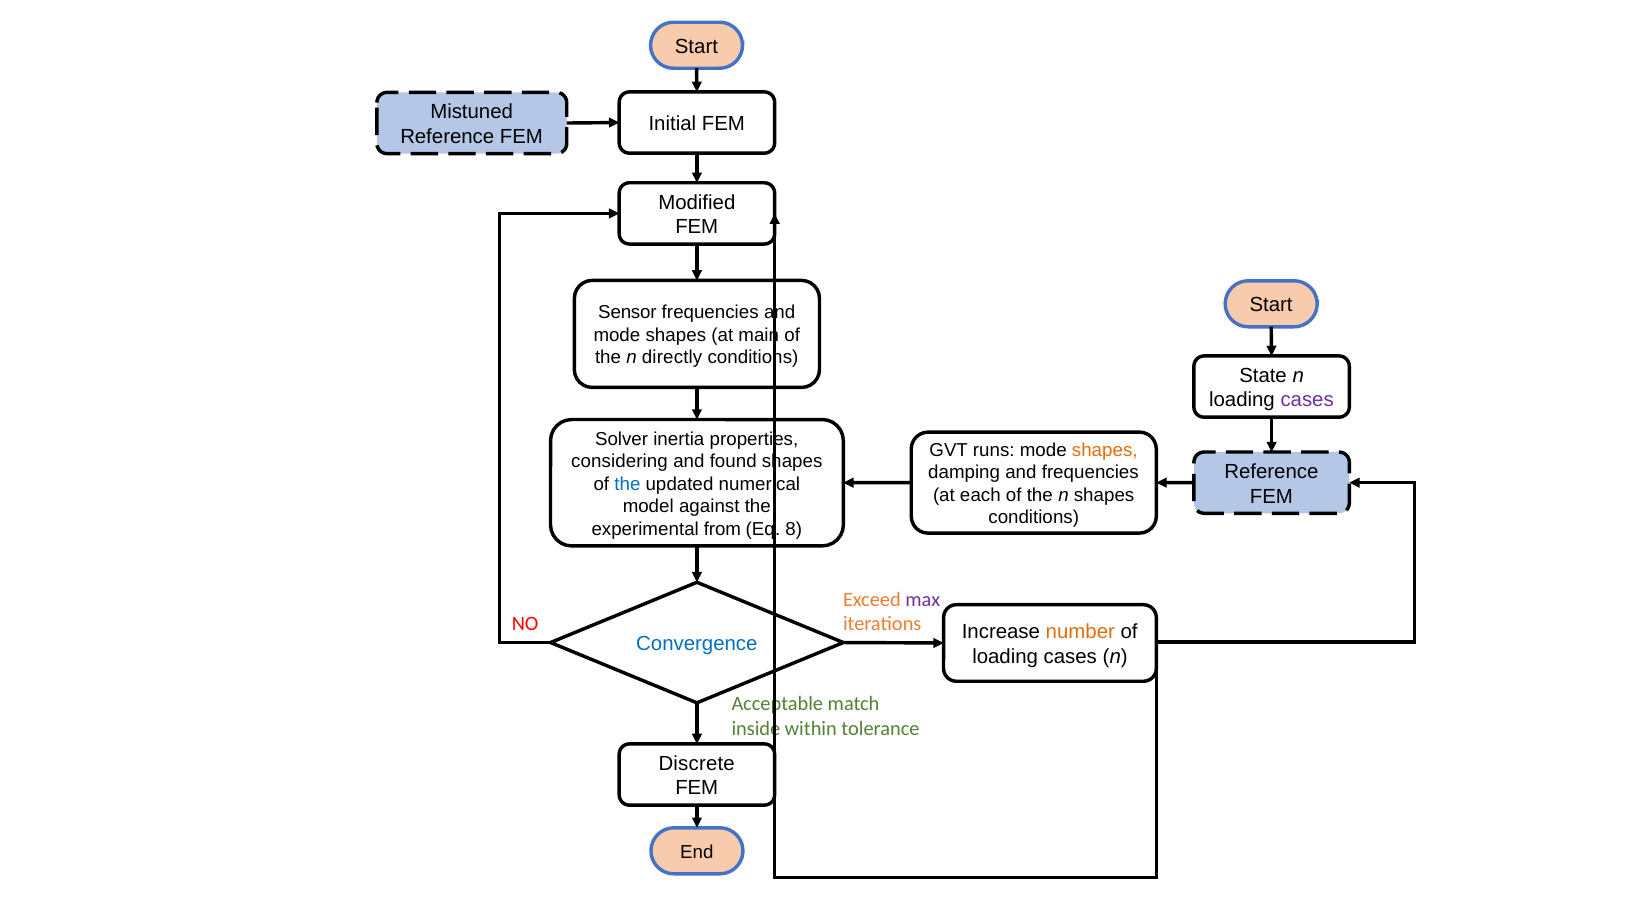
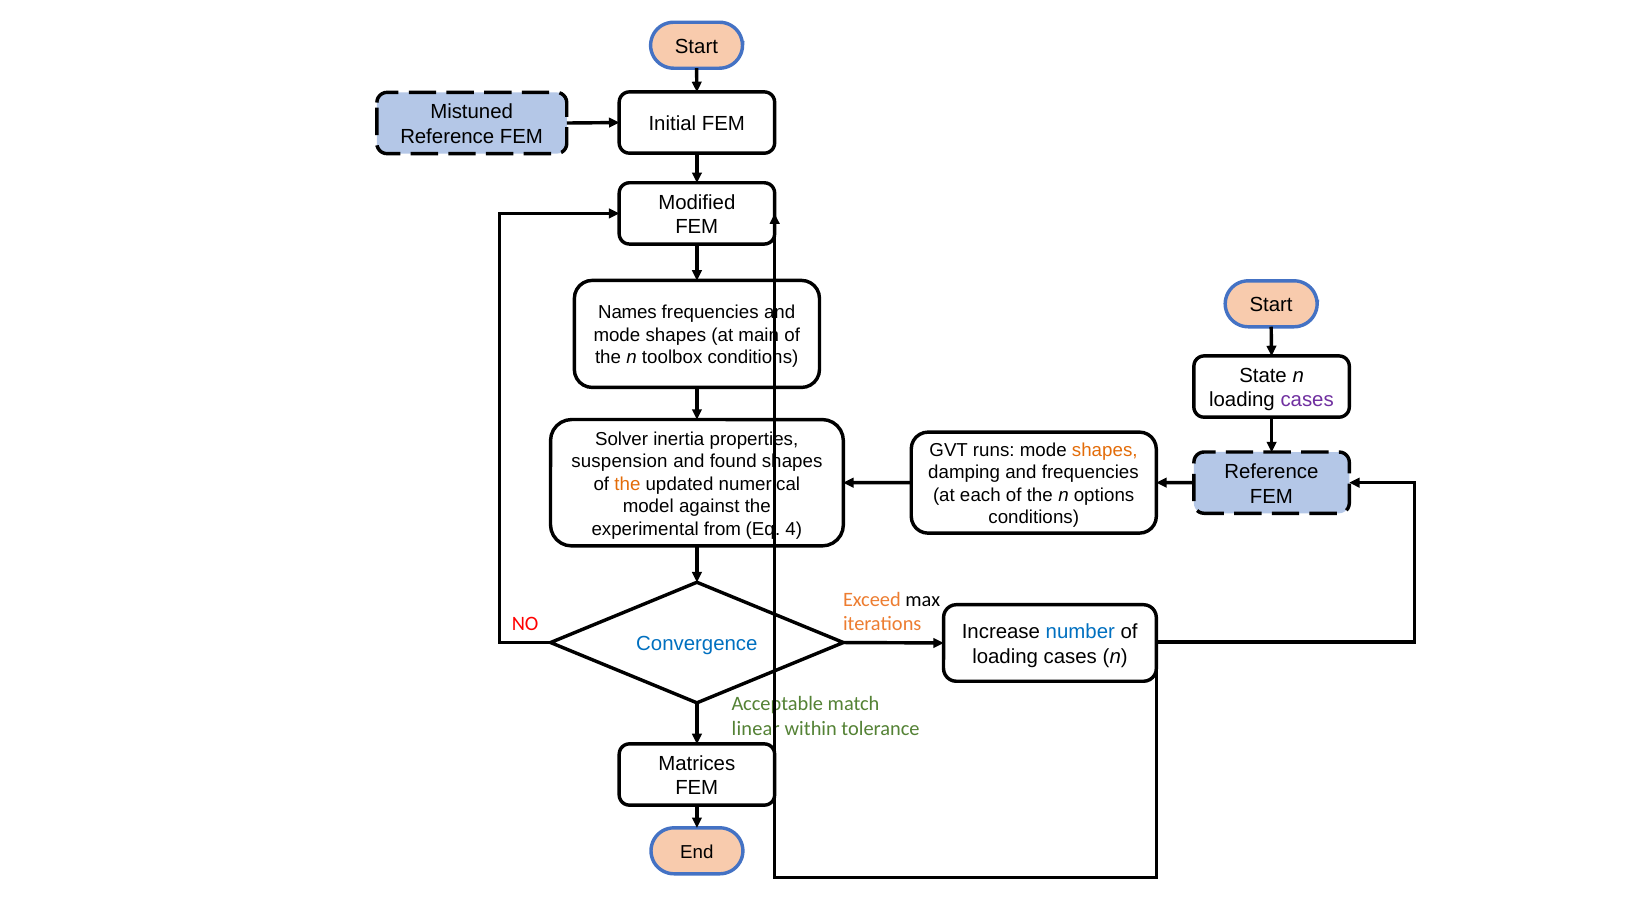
Sensor: Sensor -> Names
directly: directly -> toolbox
considering: considering -> suspension
the at (627, 484) colour: blue -> orange
n shapes: shapes -> options
8: 8 -> 4
max colour: purple -> black
number colour: orange -> blue
inside: inside -> linear
Discrete: Discrete -> Matrices
